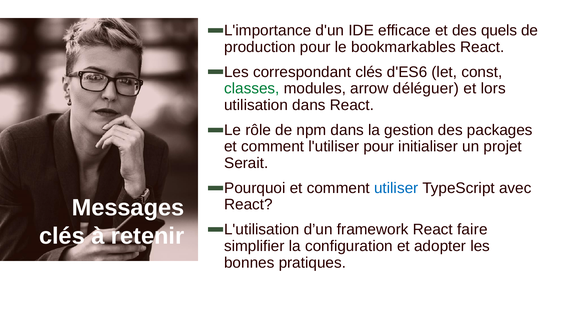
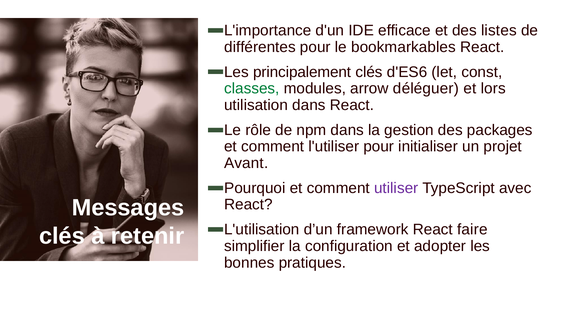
quels: quels -> listes
production: production -> différentes
correspondant: correspondant -> principalement
Serait: Serait -> Avant
utiliser colour: blue -> purple
